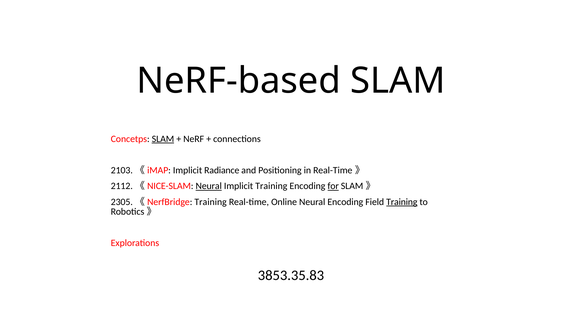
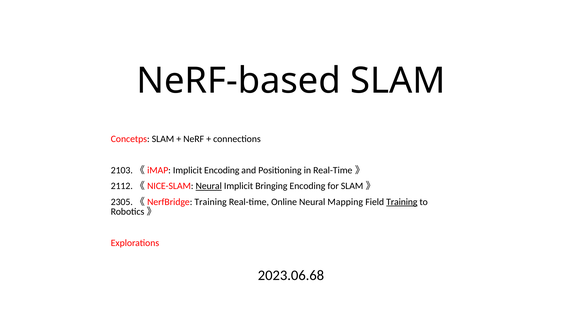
SLAM at (163, 139) underline: present -> none
Implicit Radiance: Radiance -> Encoding
Implicit Training: Training -> Bringing
for underline: present -> none
Neural Encoding: Encoding -> Mapping
3853.35.83: 3853.35.83 -> 2023.06.68
